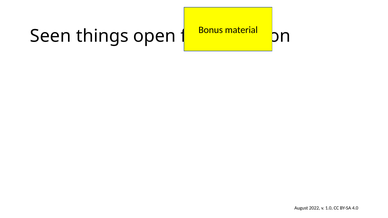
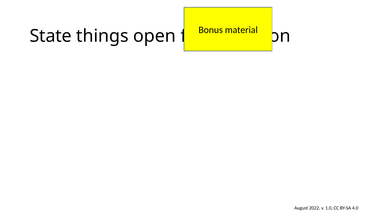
Seen: Seen -> State
